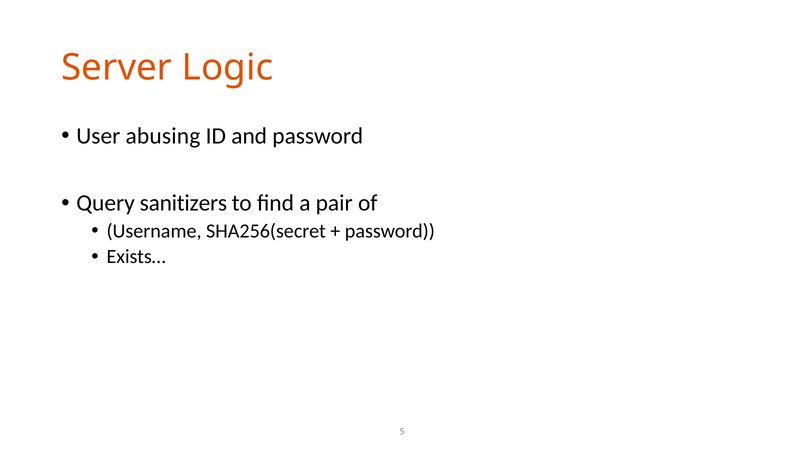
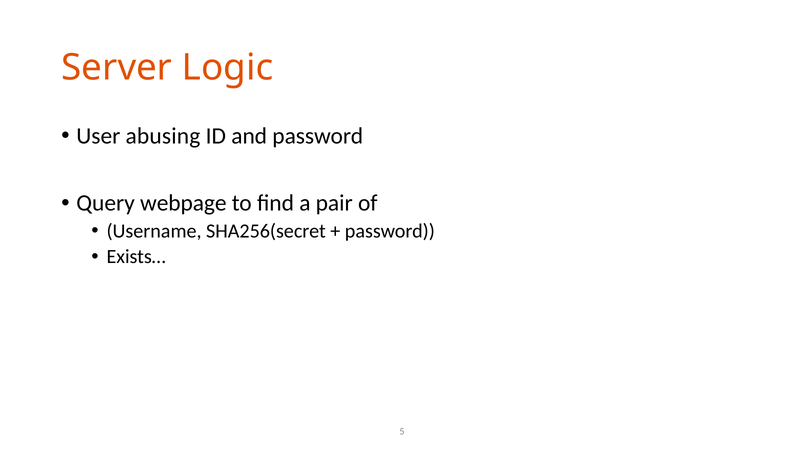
sanitizers: sanitizers -> webpage
